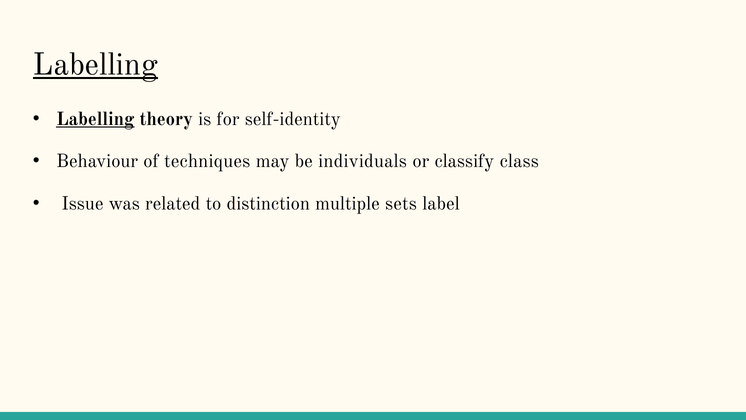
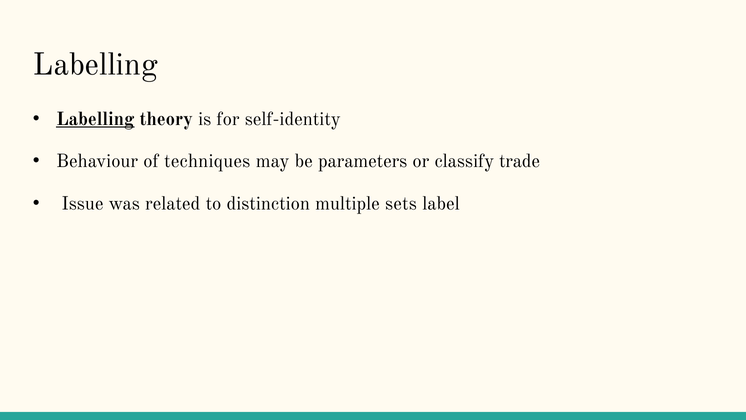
Labelling at (95, 65) underline: present -> none
individuals: individuals -> parameters
class: class -> trade
